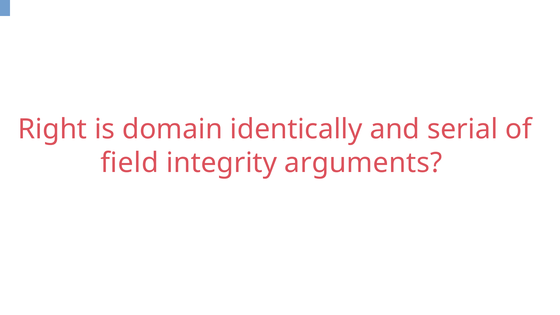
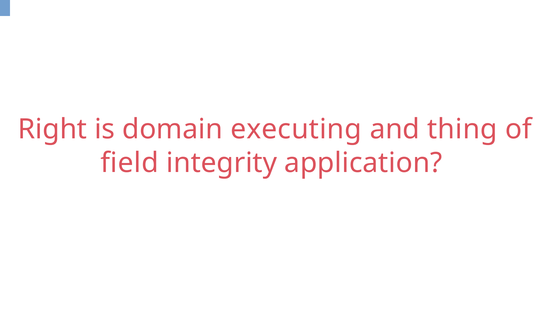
identically: identically -> executing
serial: serial -> thing
arguments: arguments -> application
